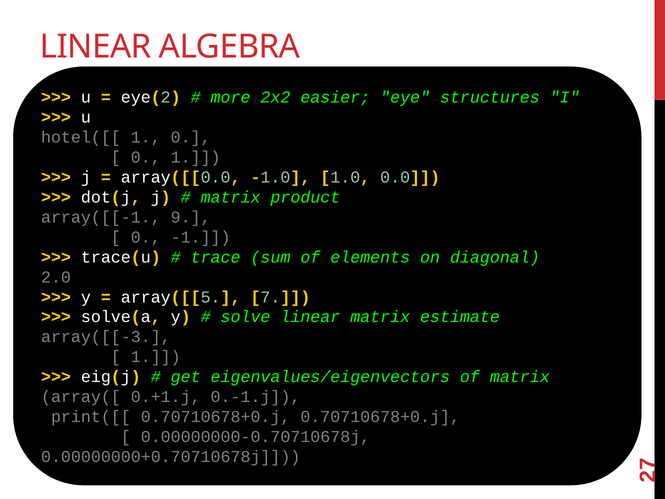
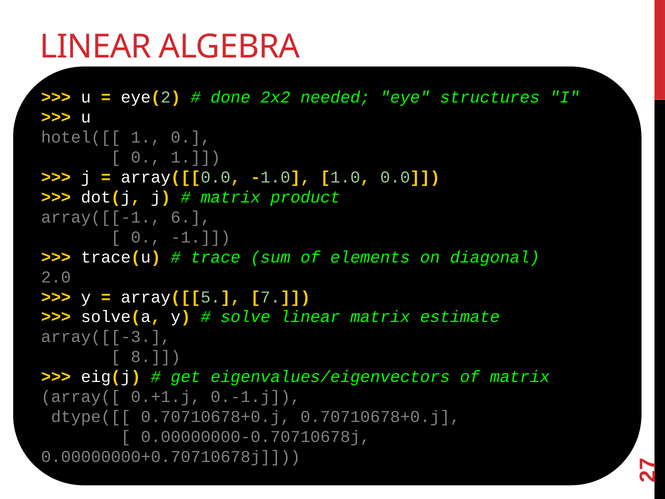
more: more -> done
2x2 easier: easier -> needed
9: 9 -> 6
1 at (156, 357): 1 -> 8
print([[: print([[ -> dtype([[
